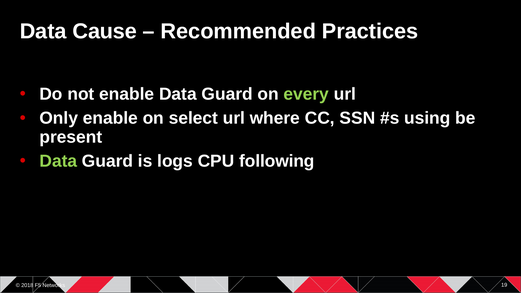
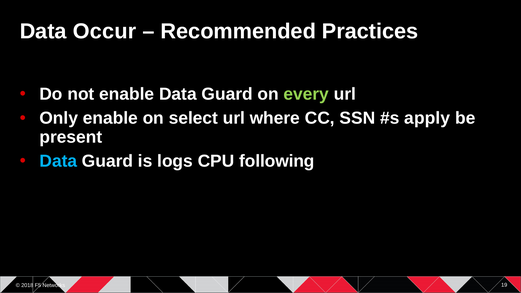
Cause: Cause -> Occur
using: using -> apply
Data at (58, 161) colour: light green -> light blue
